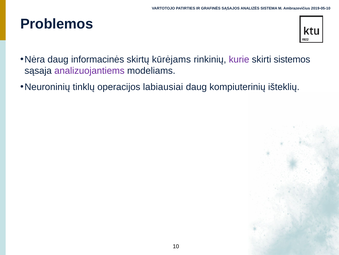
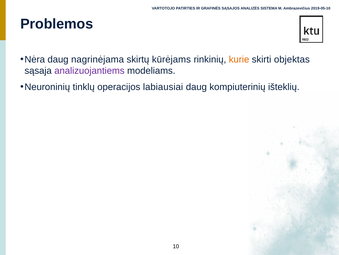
informacinės: informacinės -> nagrinėjama
kurie colour: purple -> orange
sistemos: sistemos -> objektas
